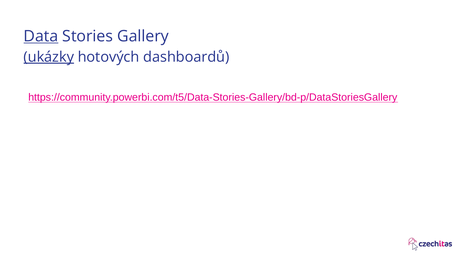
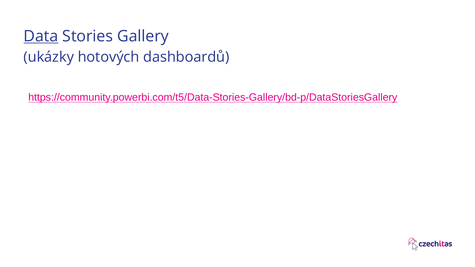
ukázky underline: present -> none
